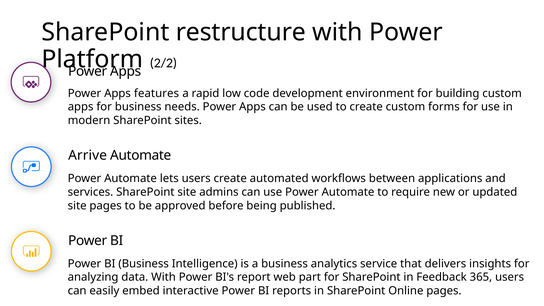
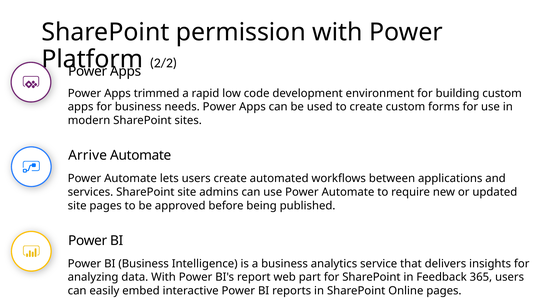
restructure: restructure -> permission
features: features -> trimmed
